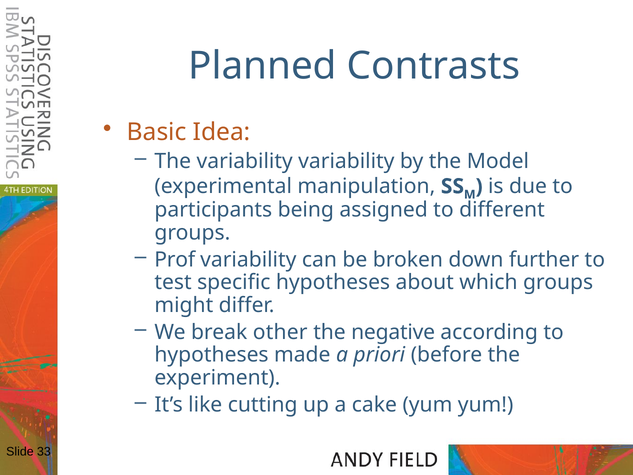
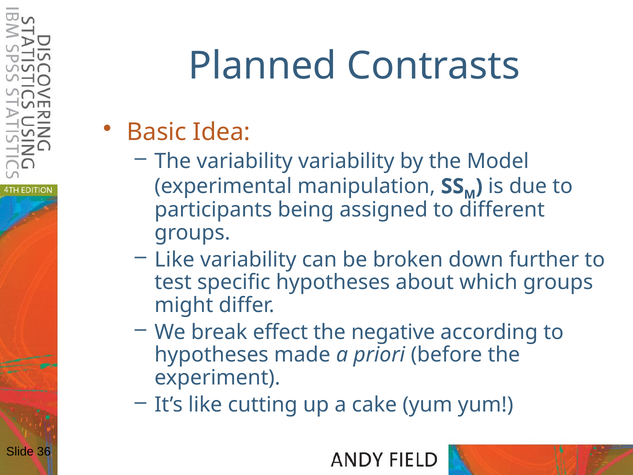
Prof at (175, 259): Prof -> Like
other: other -> effect
33: 33 -> 36
